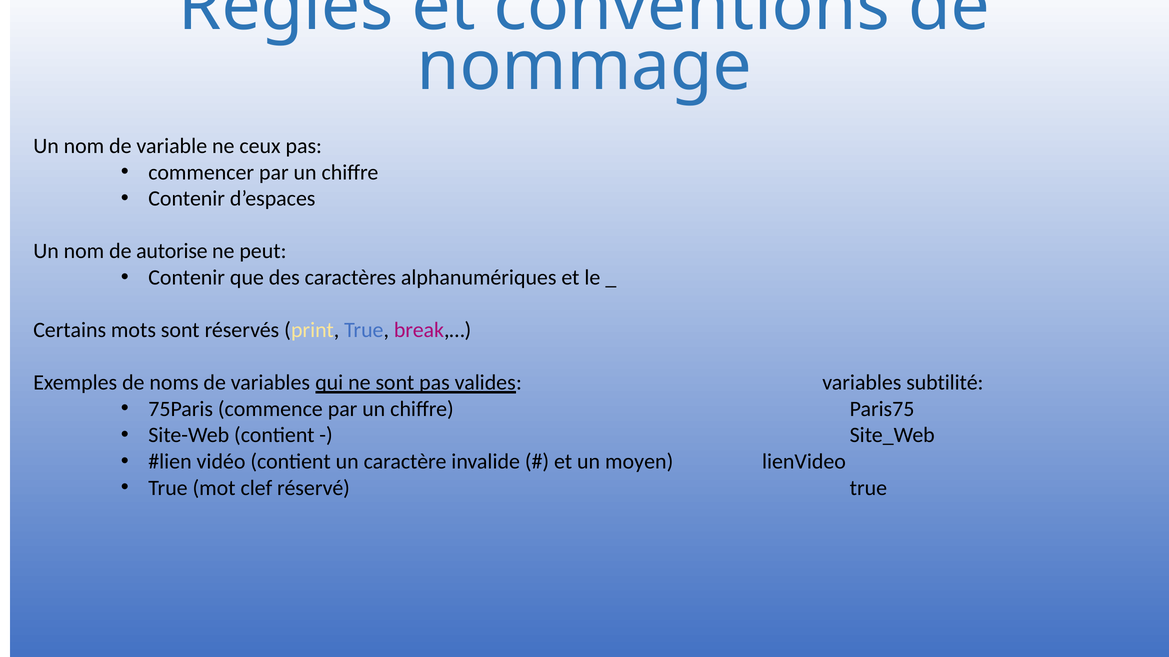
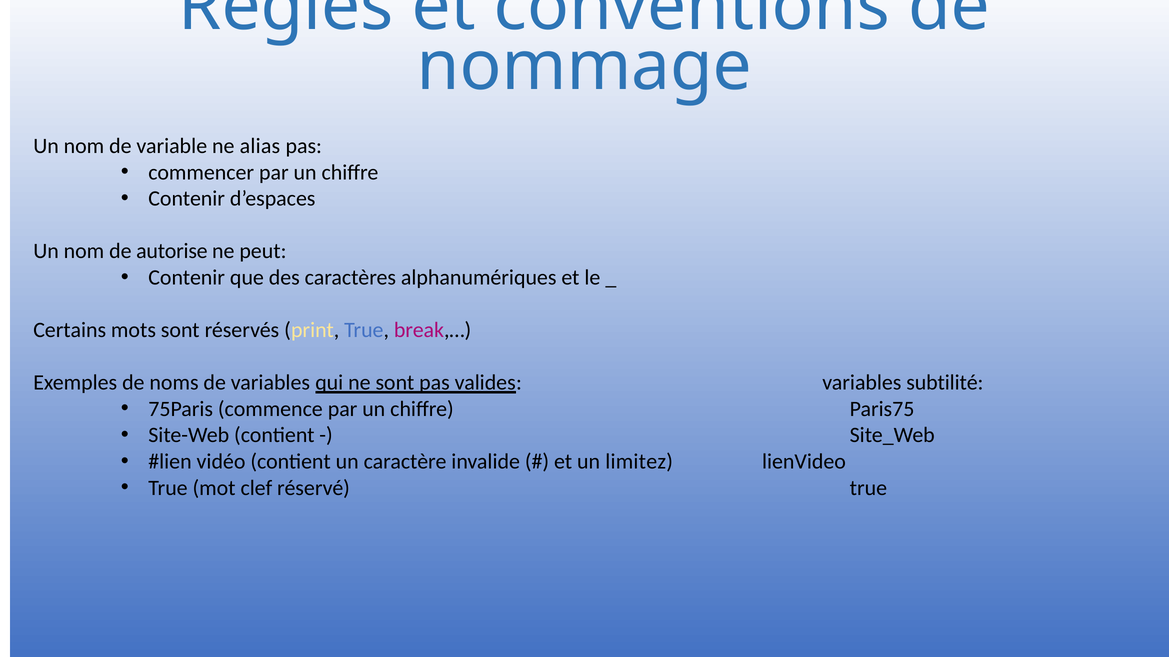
ceux: ceux -> alias
moyen: moyen -> limitez
